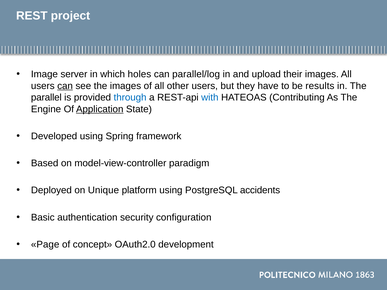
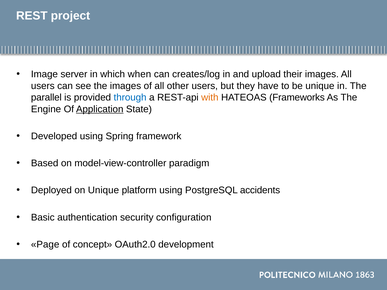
holes: holes -> when
parallel/log: parallel/log -> creates/log
can at (65, 86) underline: present -> none
be results: results -> unique
with colour: blue -> orange
Contributing: Contributing -> Frameworks
